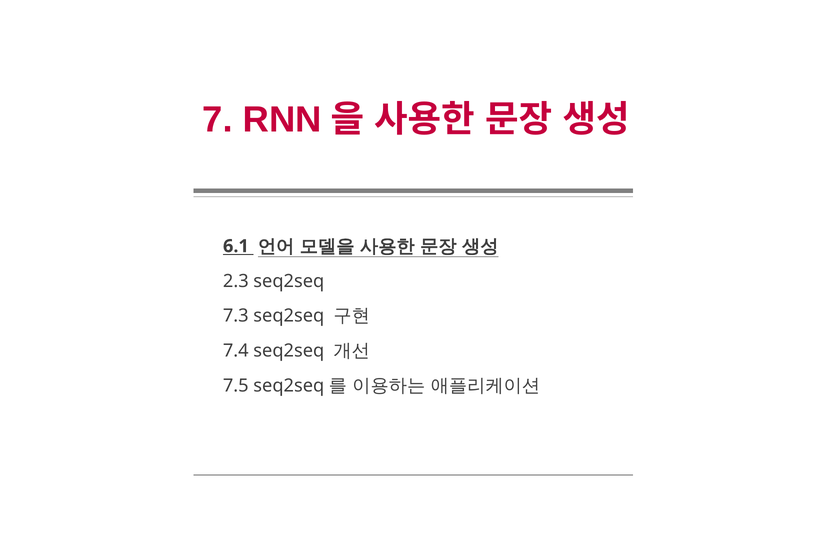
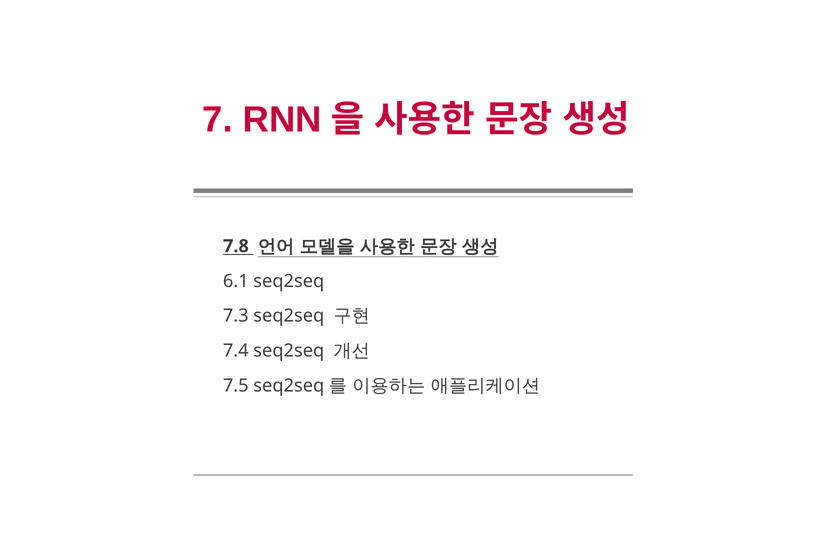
6.1: 6.1 -> 7.8
2.3: 2.3 -> 6.1
